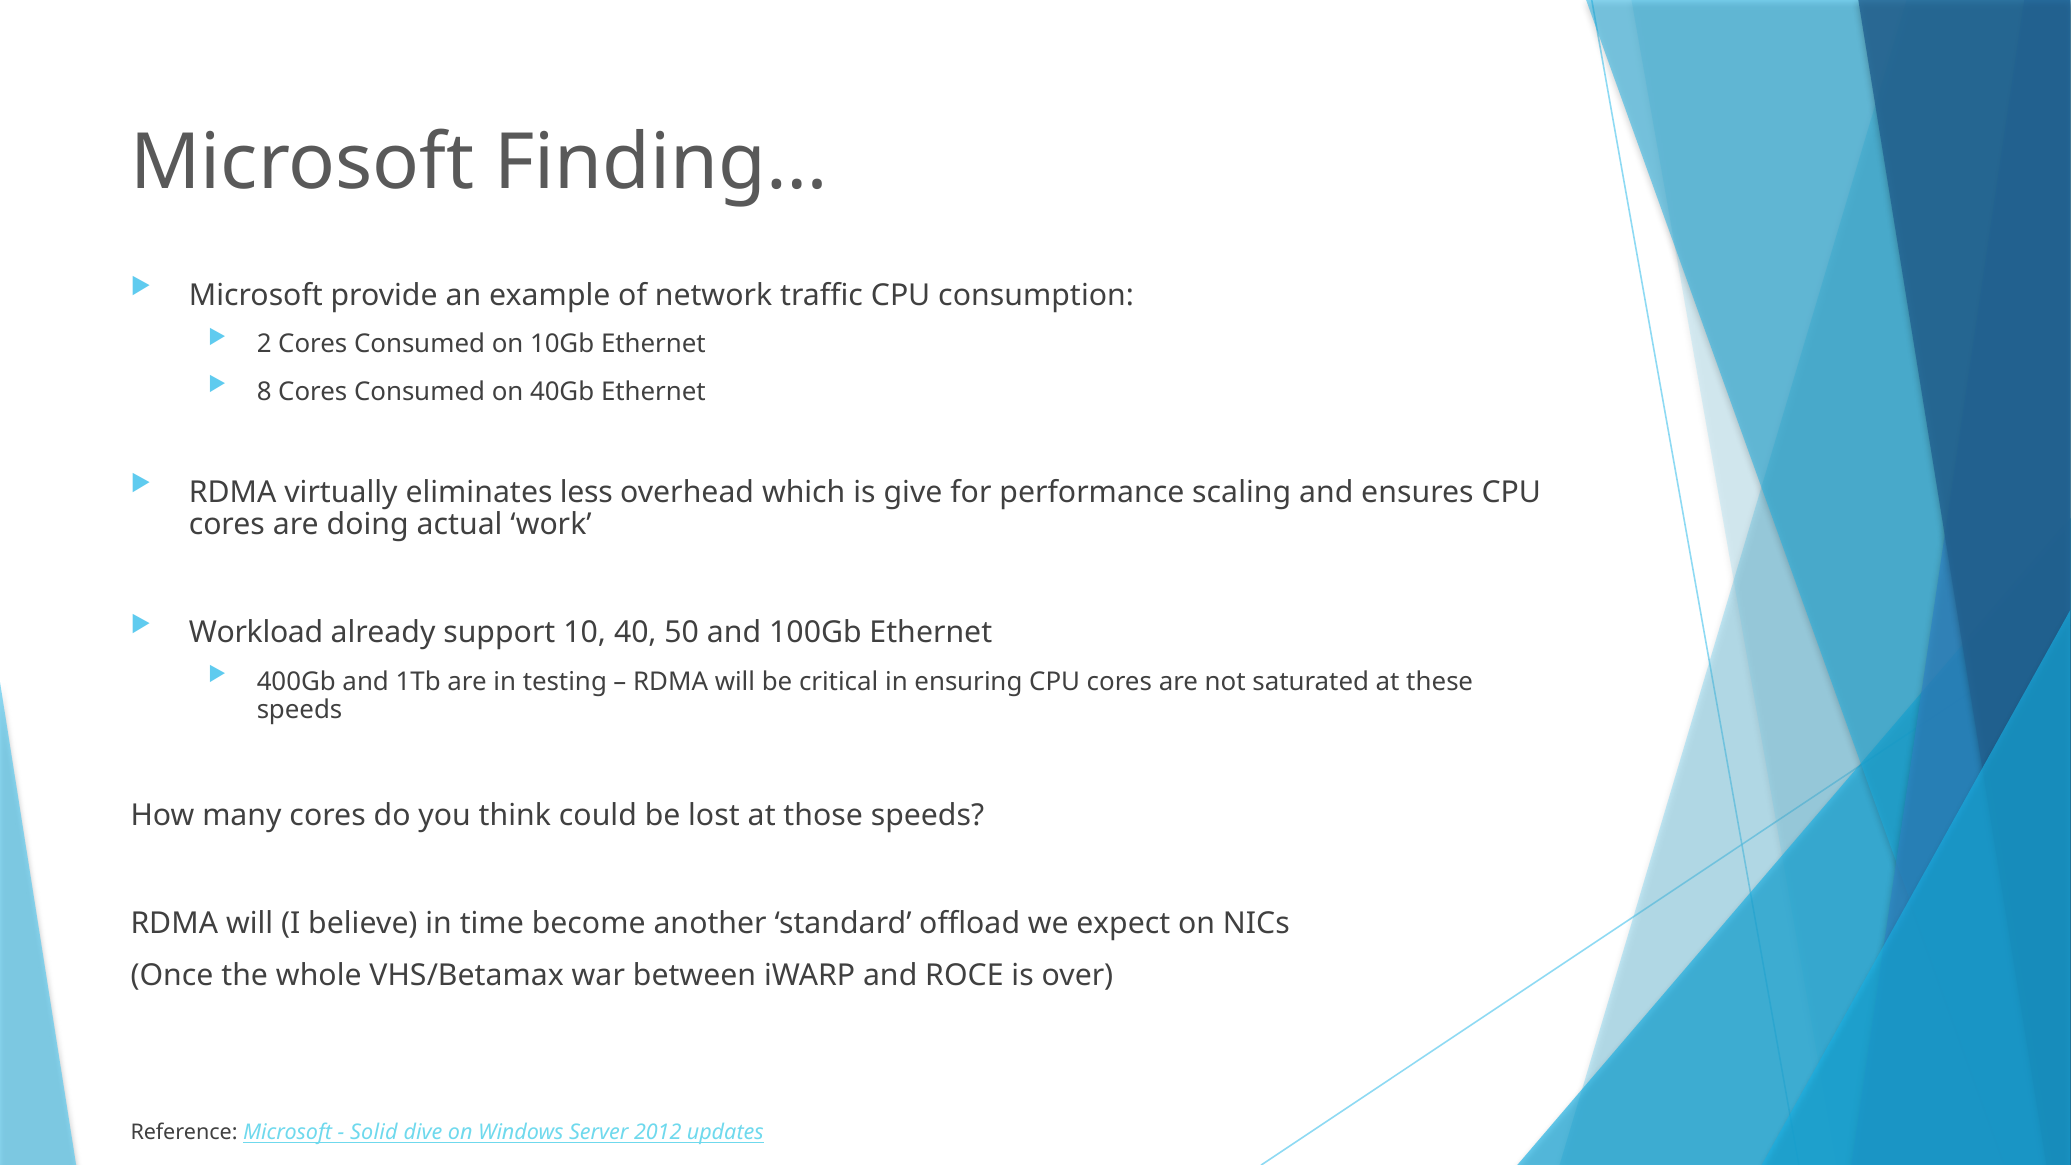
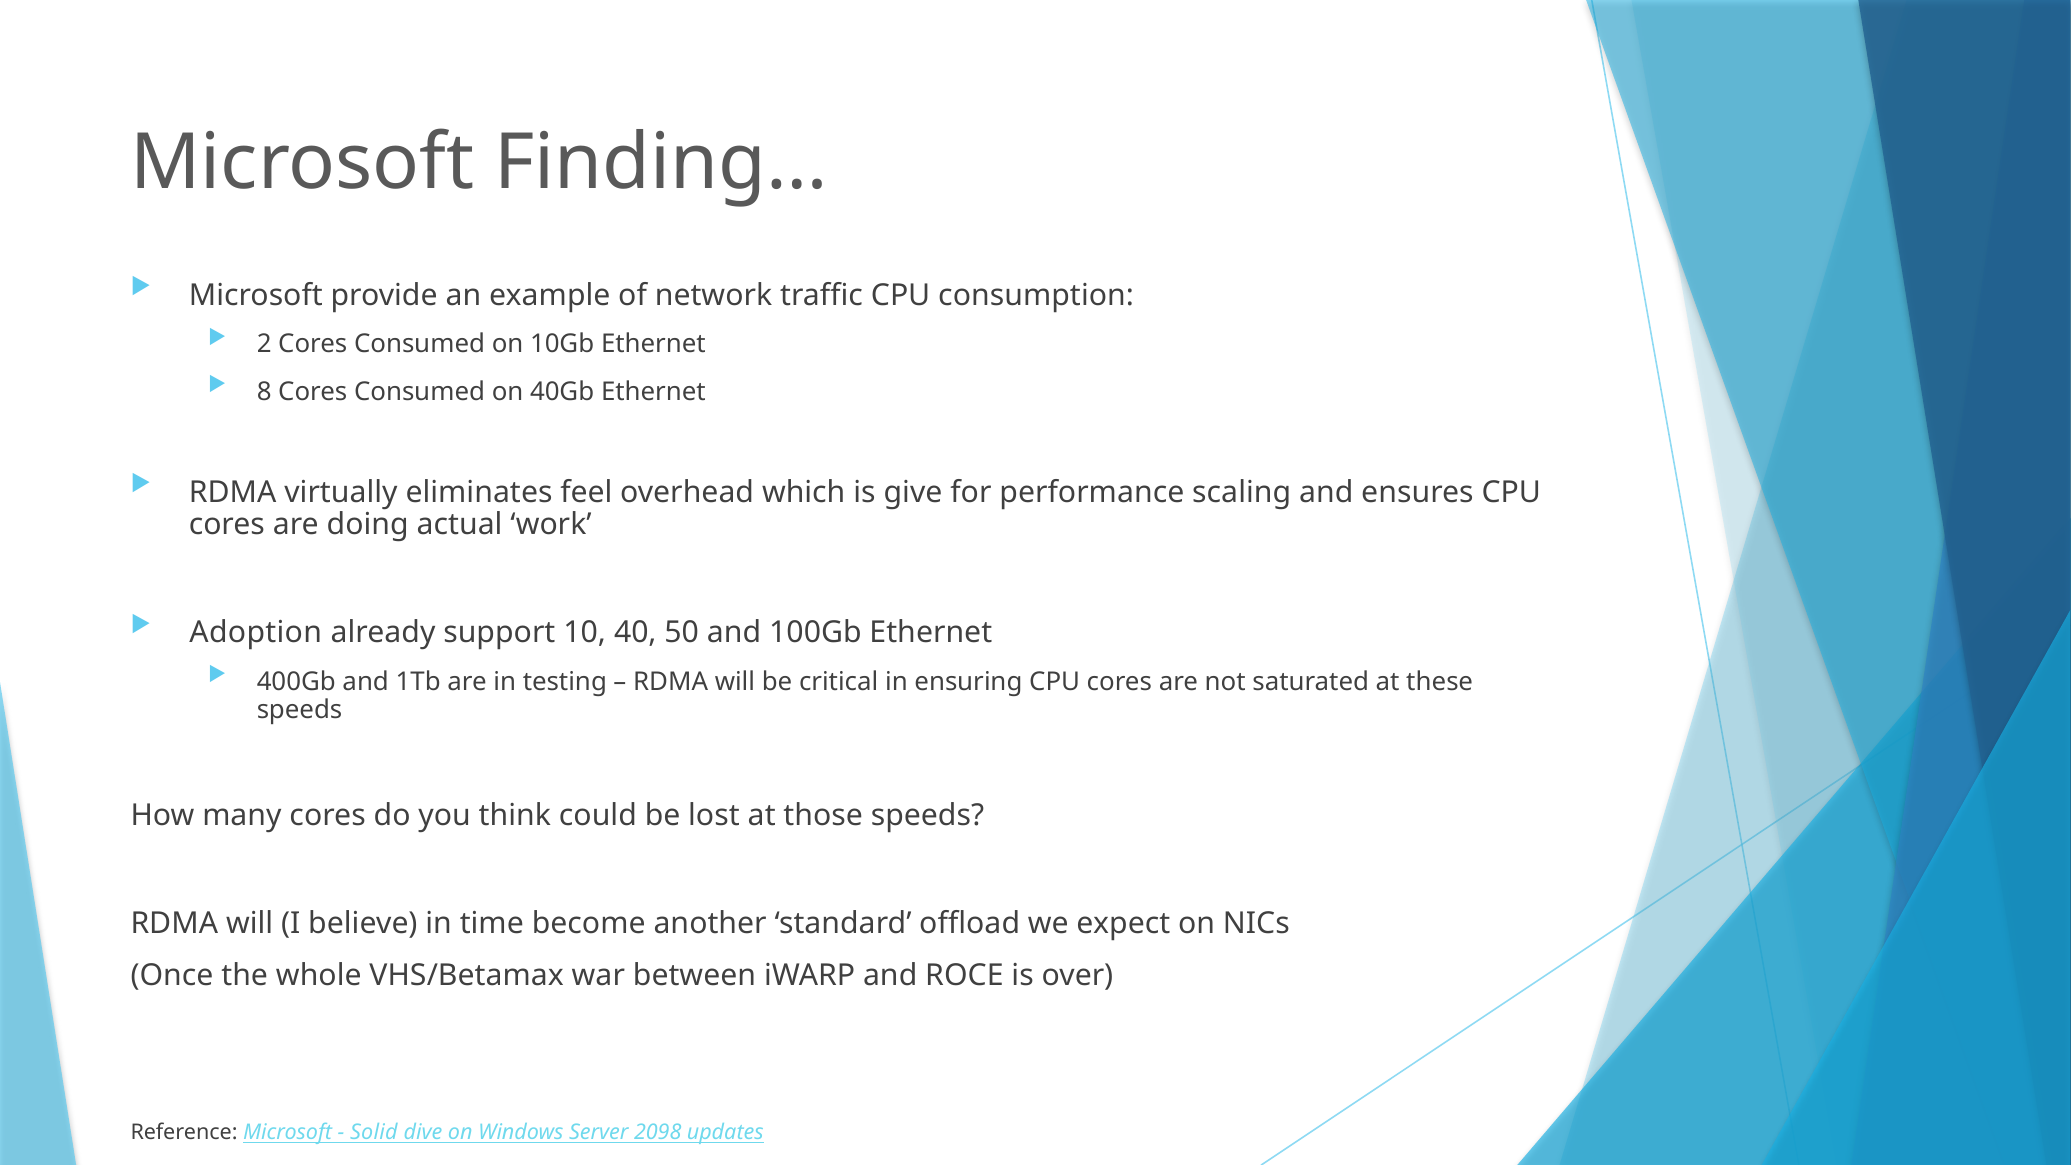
less: less -> feel
Workload: Workload -> Adoption
2012: 2012 -> 2098
